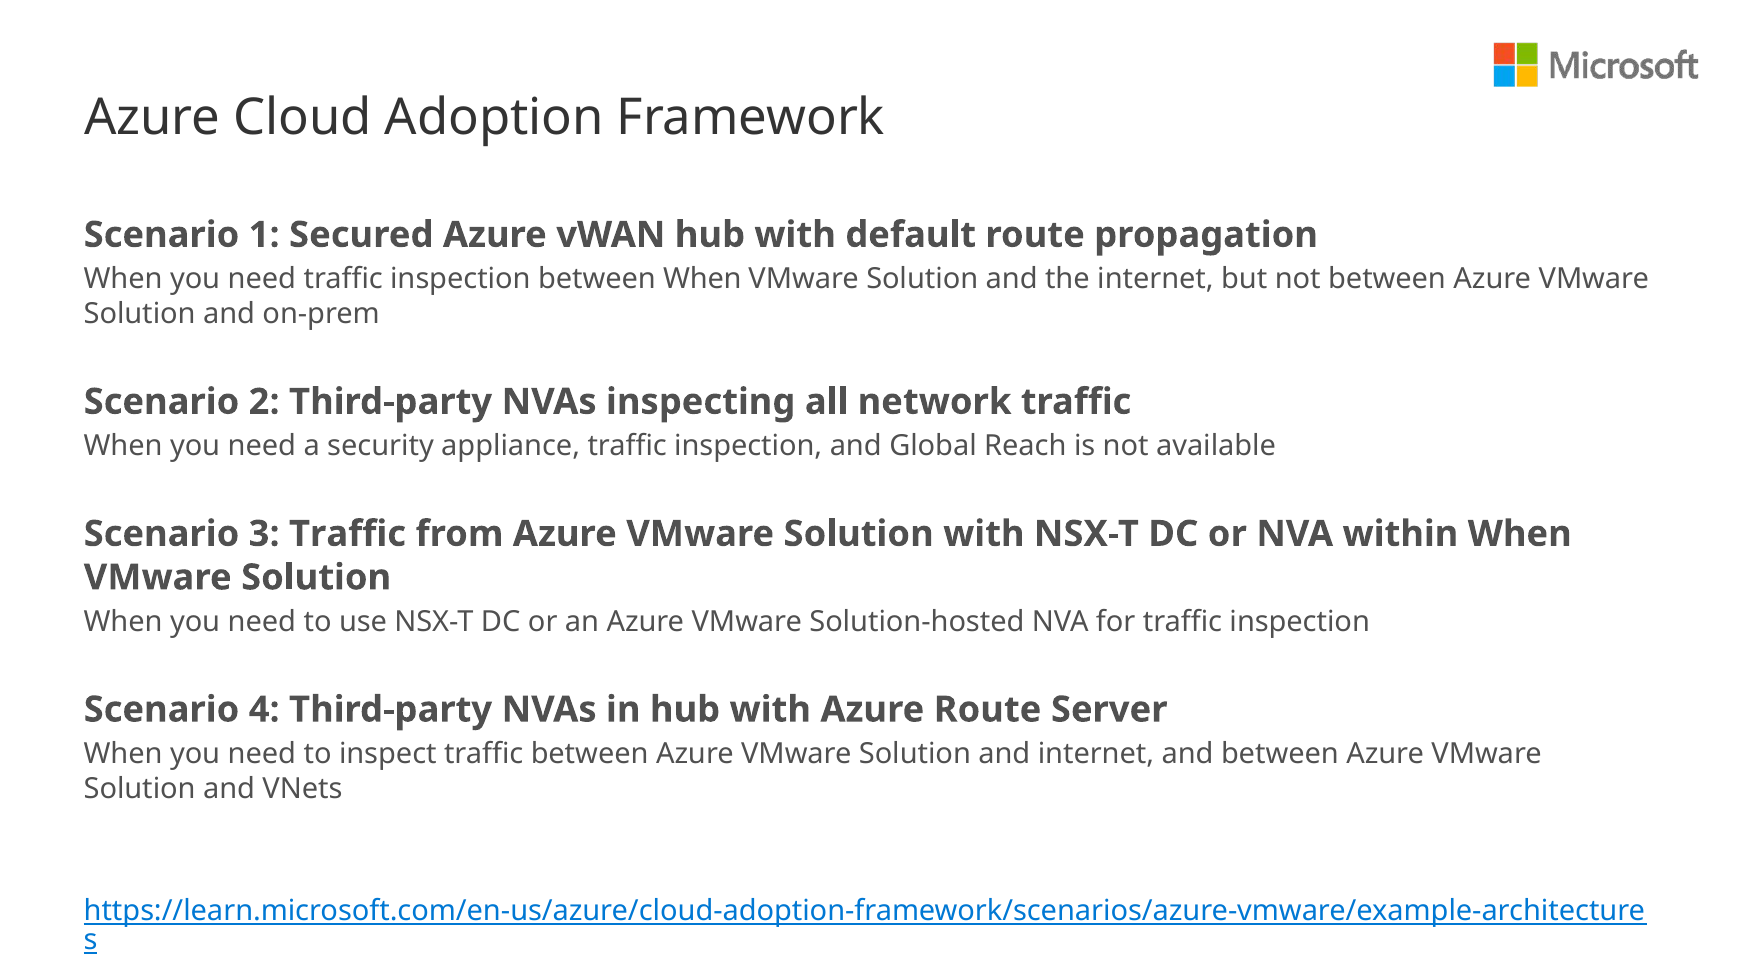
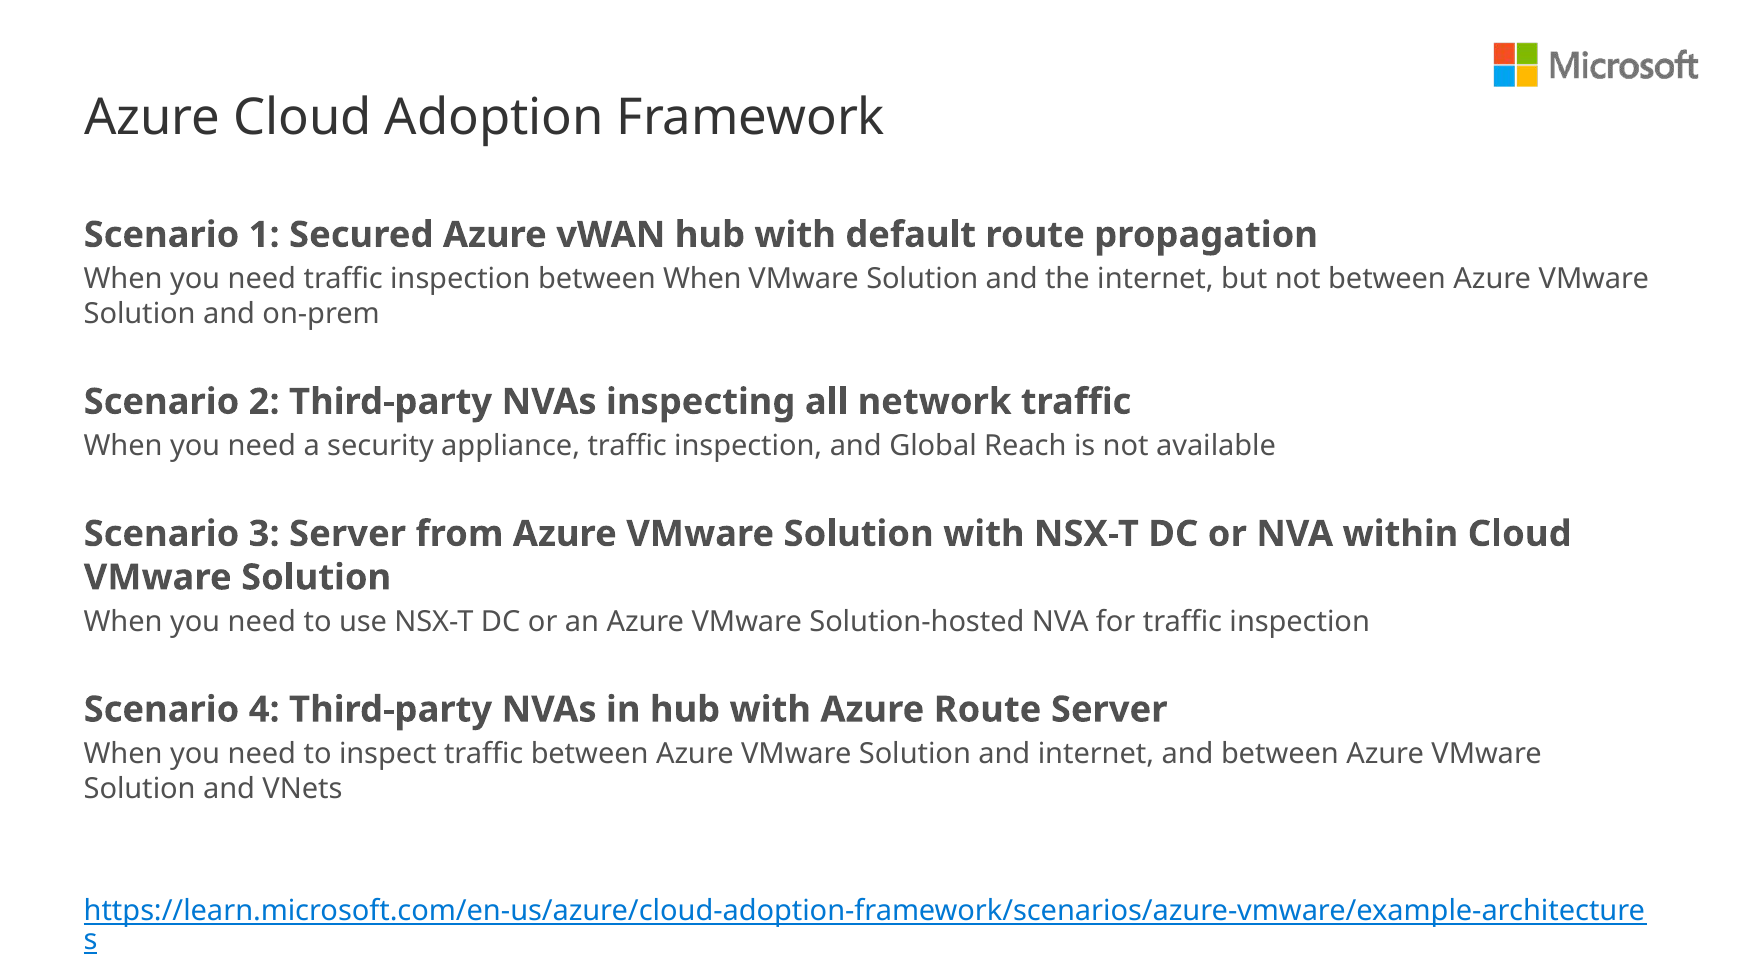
3 Traffic: Traffic -> Server
within When: When -> Cloud
